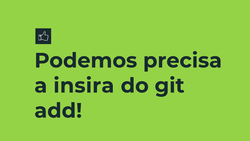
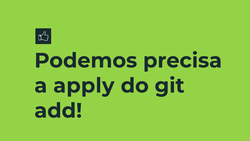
insira: insira -> apply
